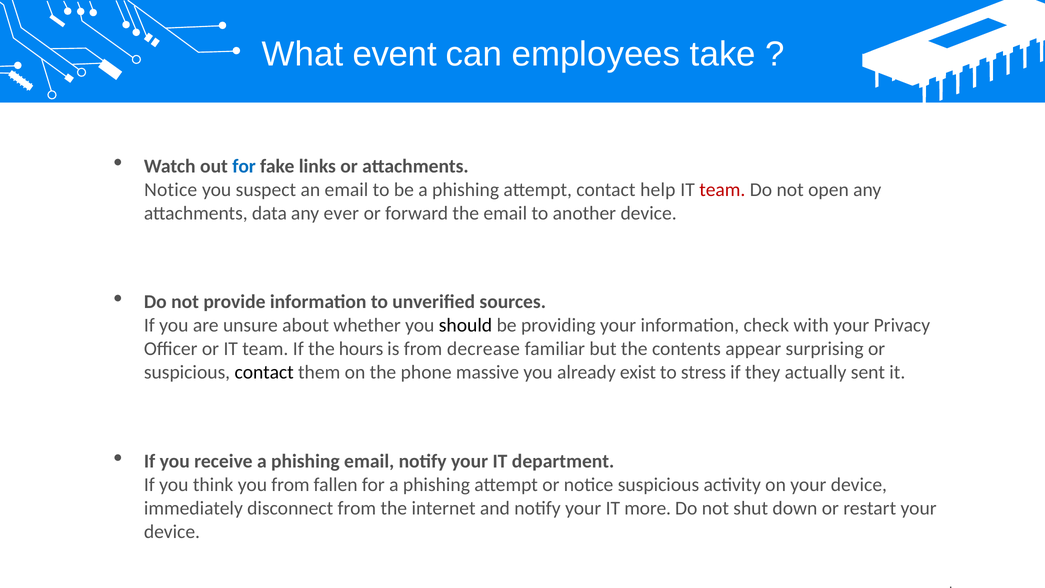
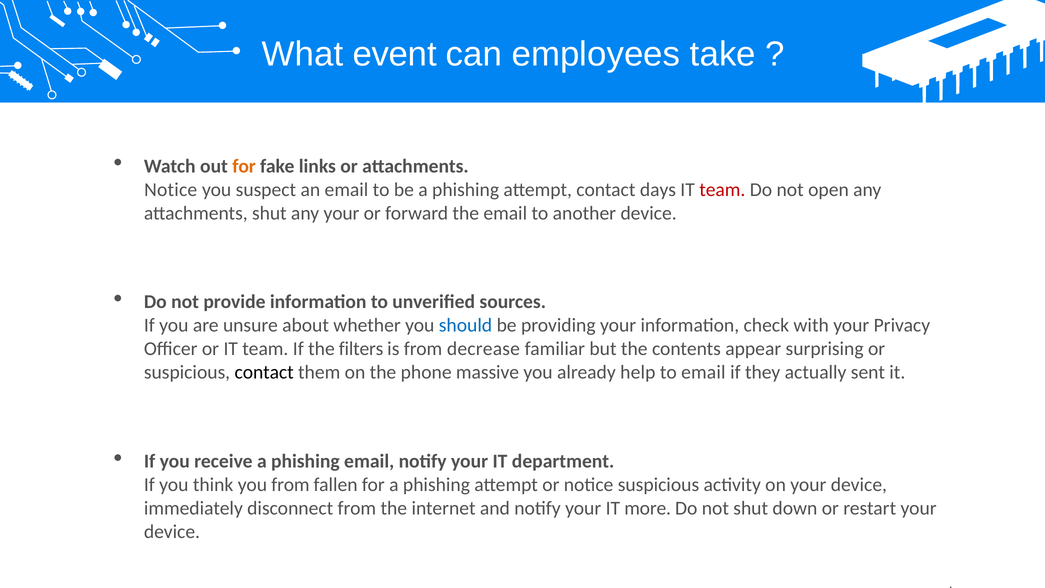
for at (244, 166) colour: blue -> orange
help: help -> days
attachments data: data -> shut
any ever: ever -> your
should colour: black -> blue
hours: hours -> filters
exist: exist -> help
to stress: stress -> email
